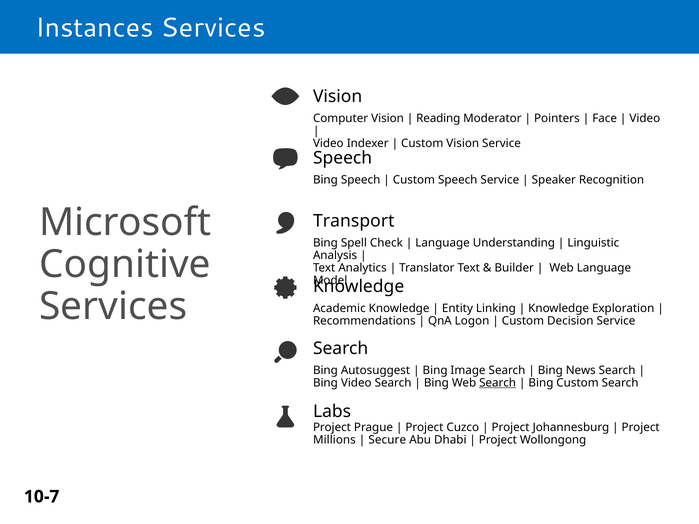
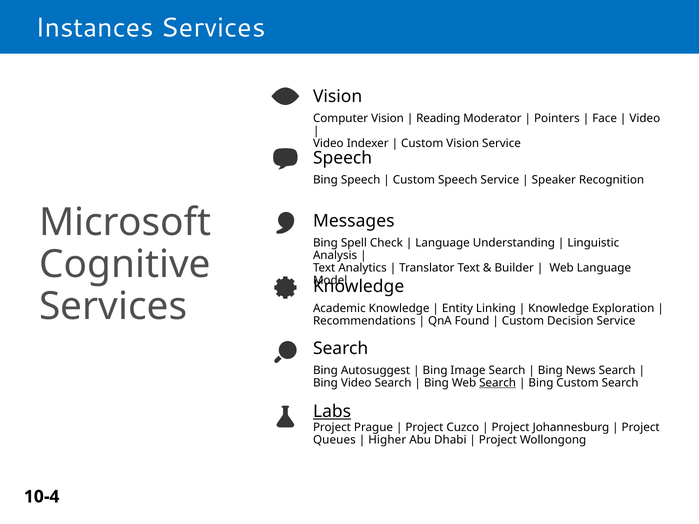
Transport: Transport -> Messages
Logon: Logon -> Found
Labs underline: none -> present
Millions: Millions -> Queues
Secure: Secure -> Higher
10-7: 10-7 -> 10-4
